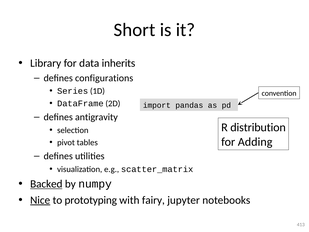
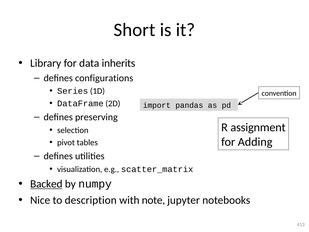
antigravity: antigravity -> preserving
distribution: distribution -> assignment
Nice underline: present -> none
prototyping: prototyping -> description
fairy: fairy -> note
